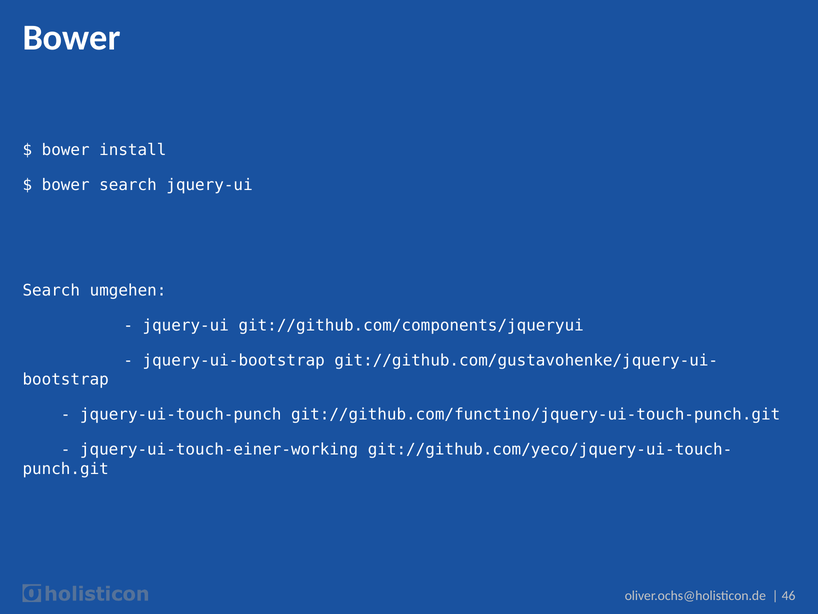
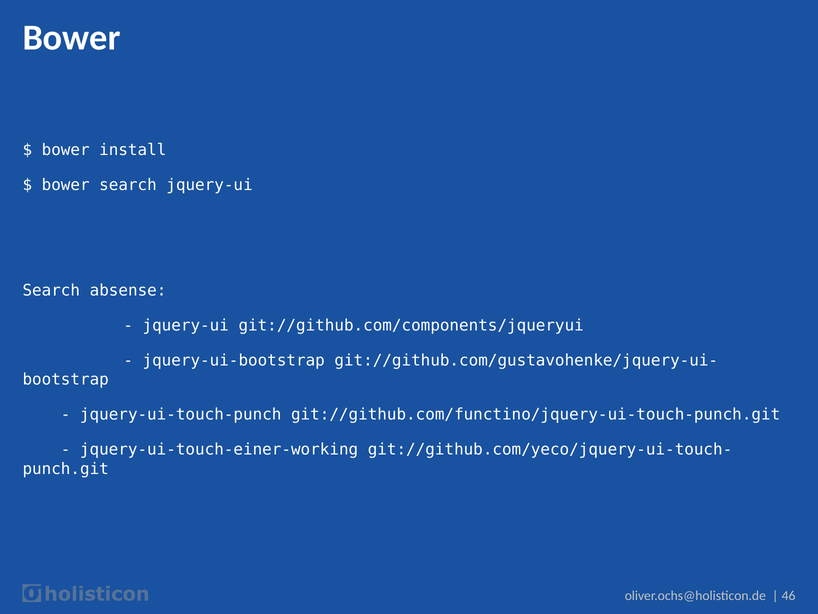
umgehen: umgehen -> absense
